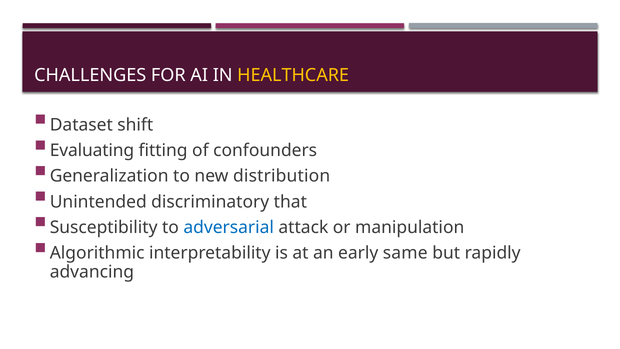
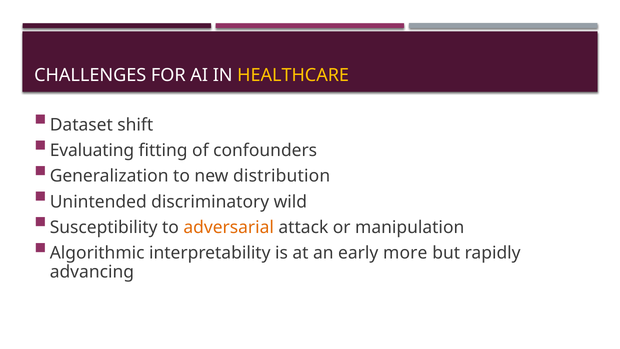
that: that -> wild
adversarial colour: blue -> orange
same: same -> more
